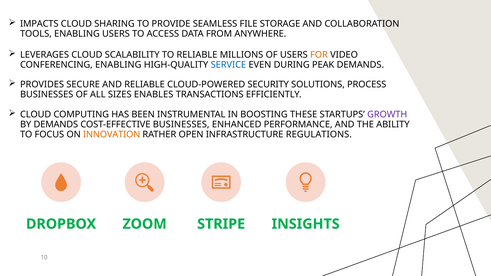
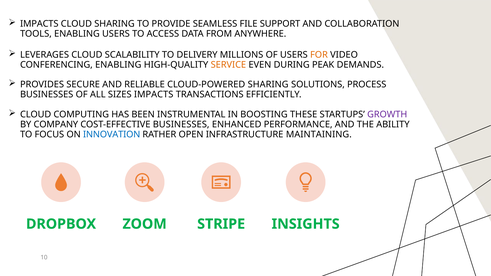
STORAGE: STORAGE -> SUPPORT
TO RELIABLE: RELIABLE -> DELIVERY
SERVICE colour: blue -> orange
CLOUD-POWERED SECURITY: SECURITY -> SHARING
SIZES ENABLES: ENABLES -> IMPACTS
BY DEMANDS: DEMANDS -> COMPANY
INNOVATION colour: orange -> blue
REGULATIONS: REGULATIONS -> MAINTAINING
